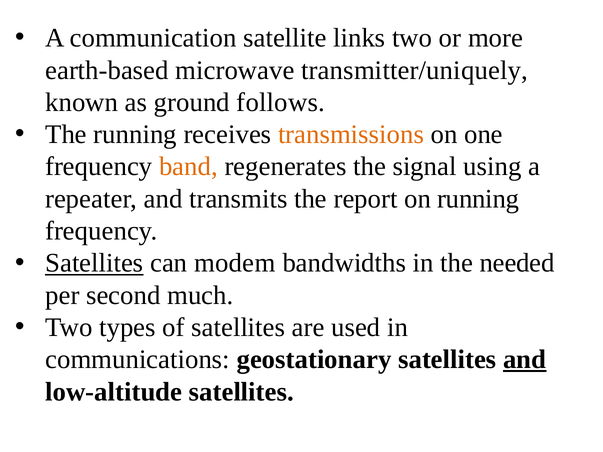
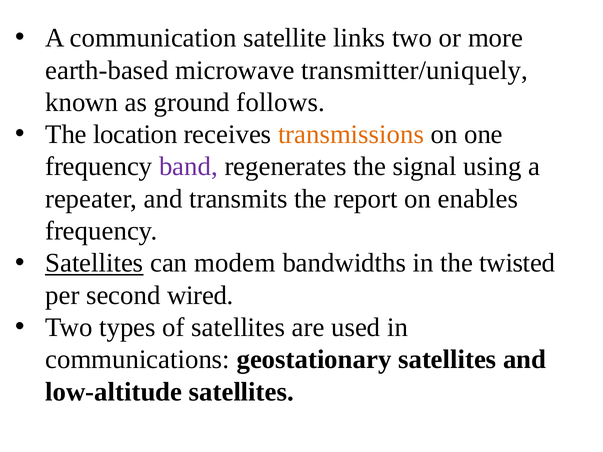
The running: running -> location
band colour: orange -> purple
on running: running -> enables
needed: needed -> twisted
much: much -> wired
and at (525, 360) underline: present -> none
